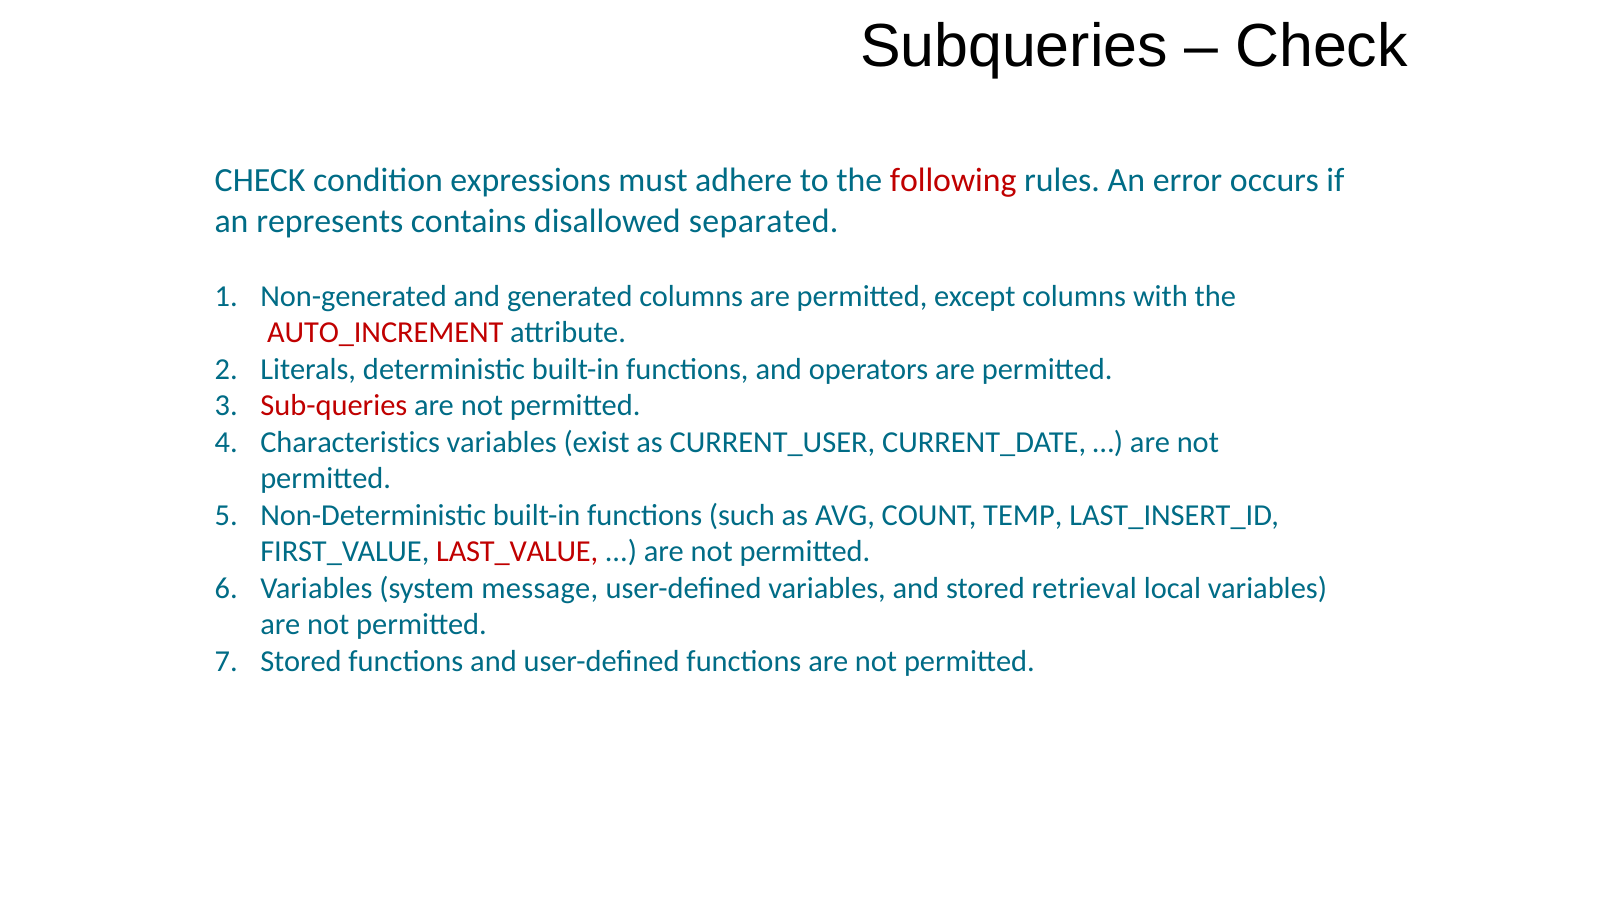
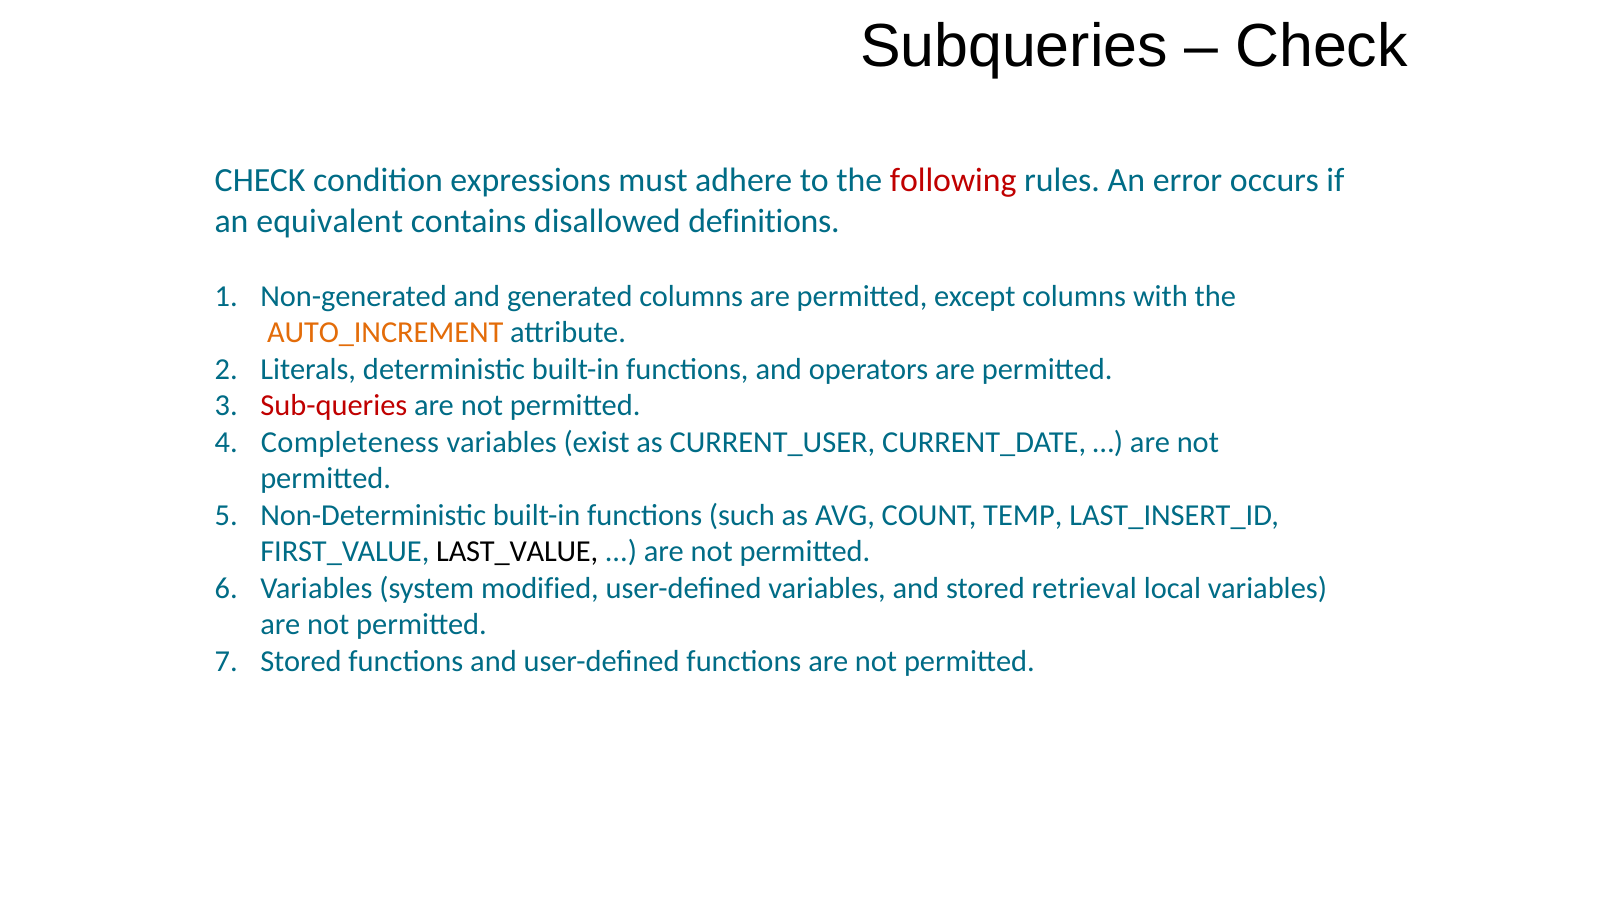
represents: represents -> equivalent
separated: separated -> definitions
AUTO_INCREMENT colour: red -> orange
Characteristics: Characteristics -> Completeness
LAST_VALUE colour: red -> black
message: message -> modified
